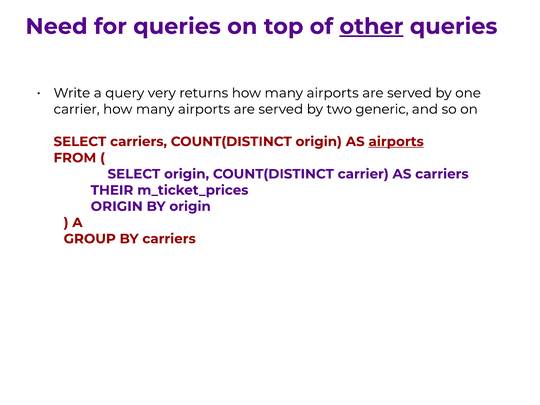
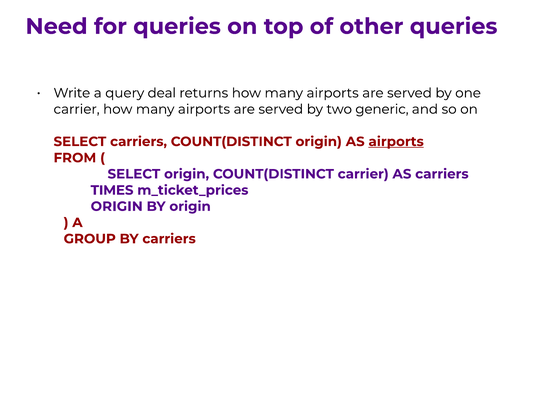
other underline: present -> none
very: very -> deal
THEIR: THEIR -> TIMES
